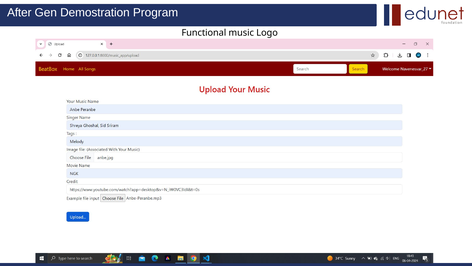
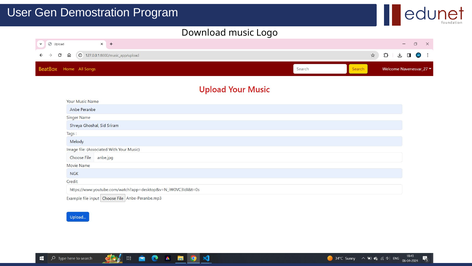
After: After -> User
Functional: Functional -> Download
